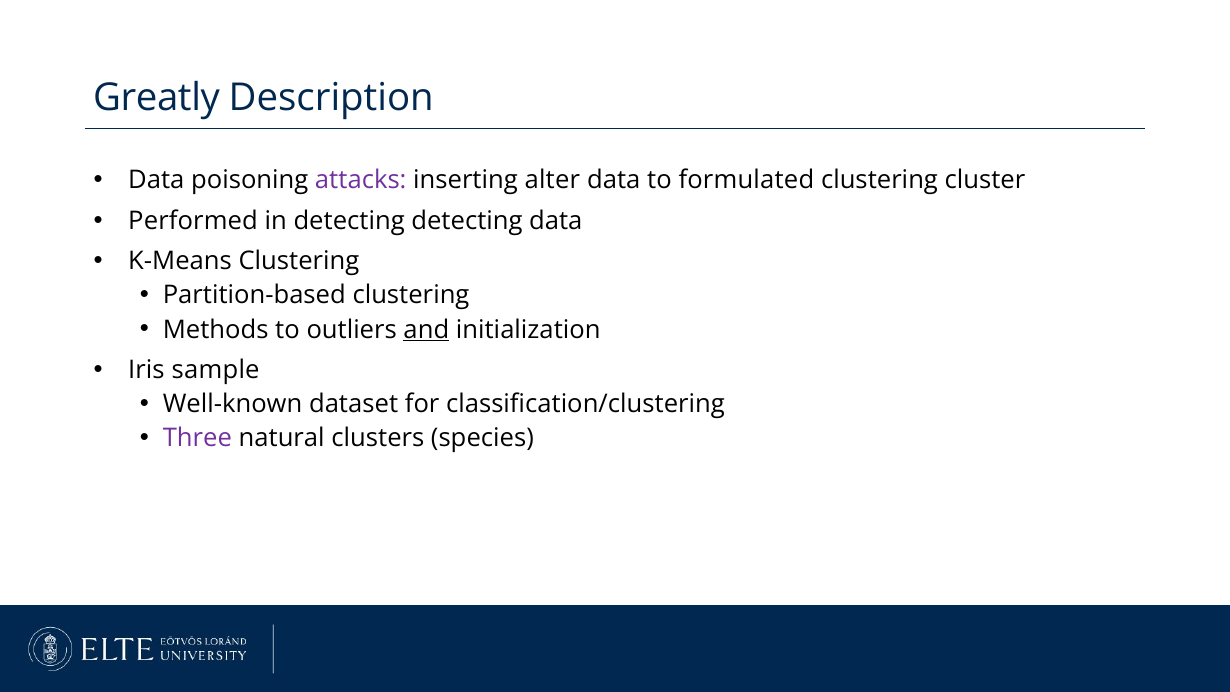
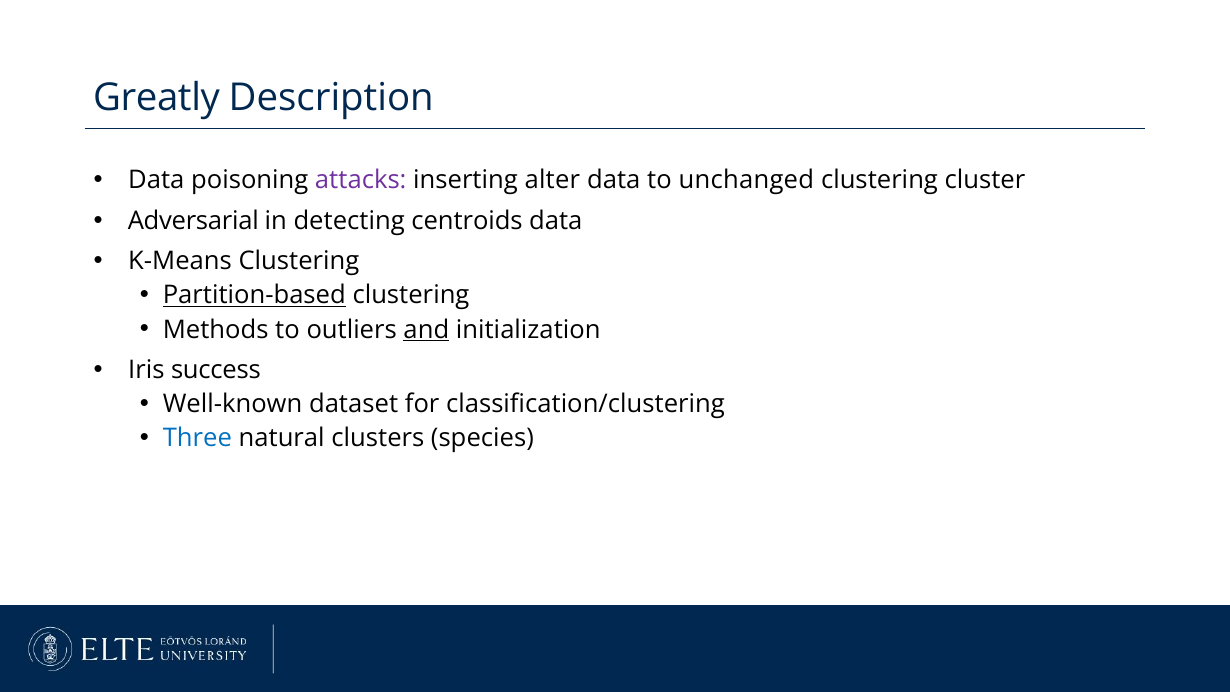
formulated: formulated -> unchanged
Performed: Performed -> Adversarial
detecting detecting: detecting -> centroids
Partition-based underline: none -> present
sample: sample -> success
Three colour: purple -> blue
